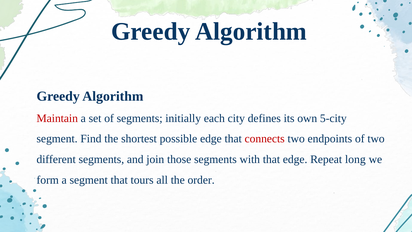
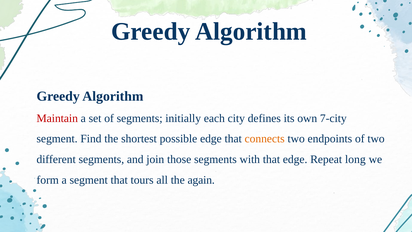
5-city: 5-city -> 7-city
connects colour: red -> orange
order: order -> again
